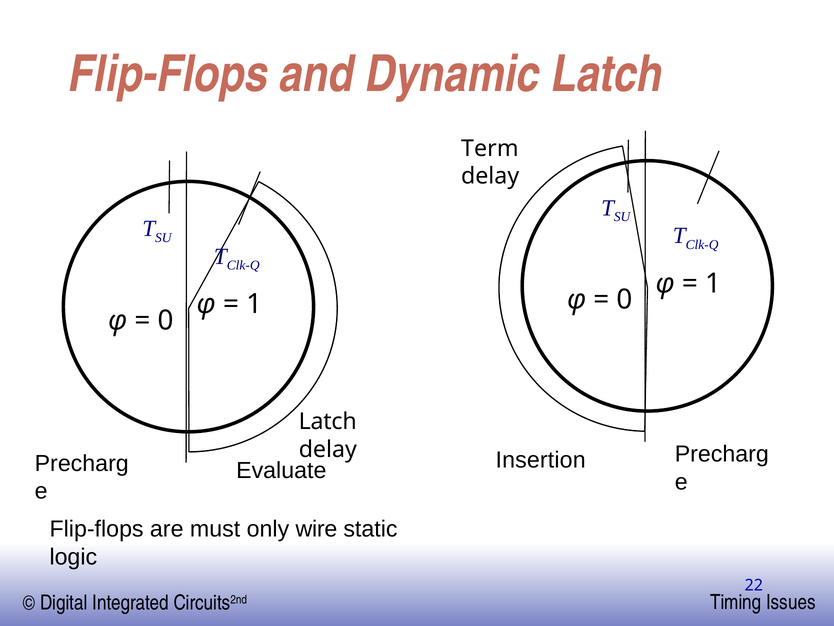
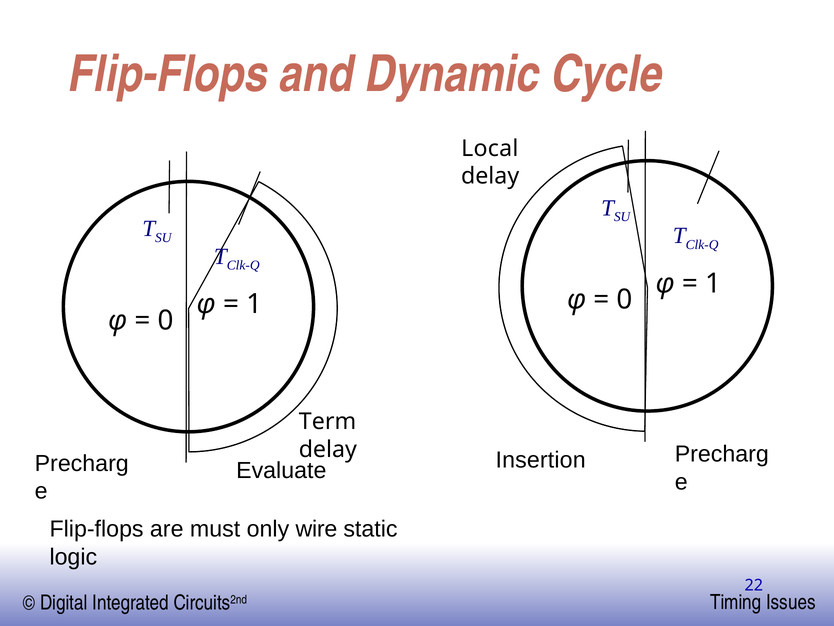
Dynamic Latch: Latch -> Cycle
Term: Term -> Local
Latch at (328, 421): Latch -> Term
